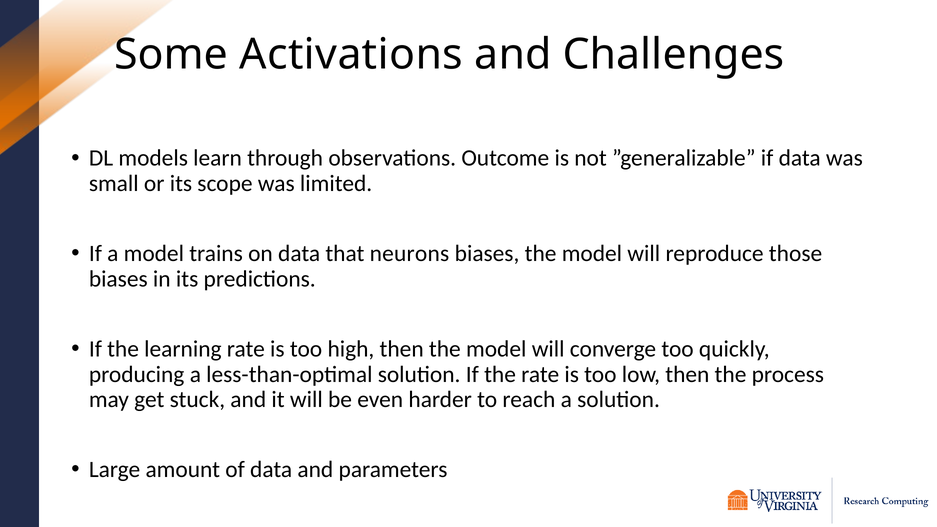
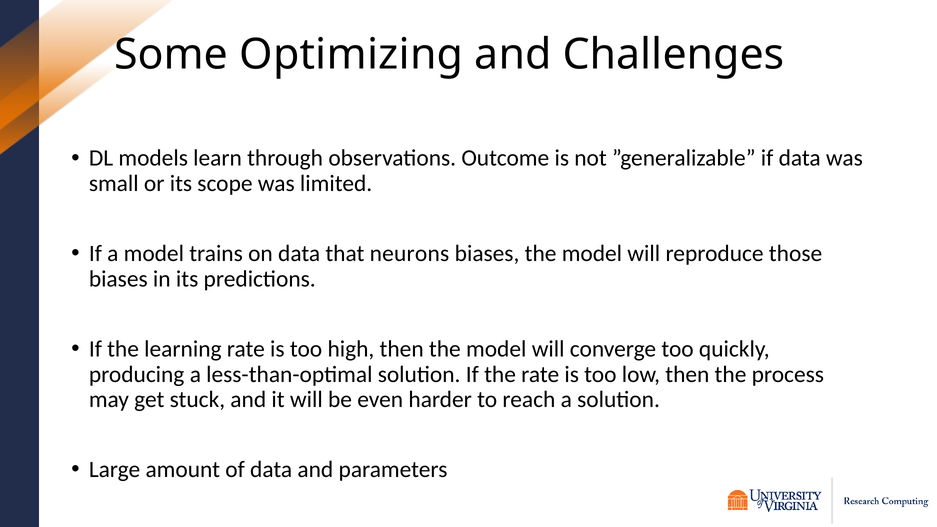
Activations: Activations -> Optimizing
